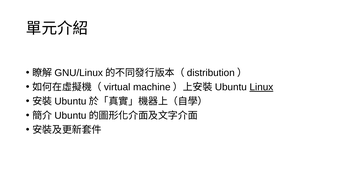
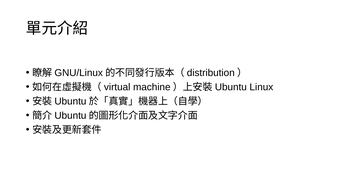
Linux underline: present -> none
